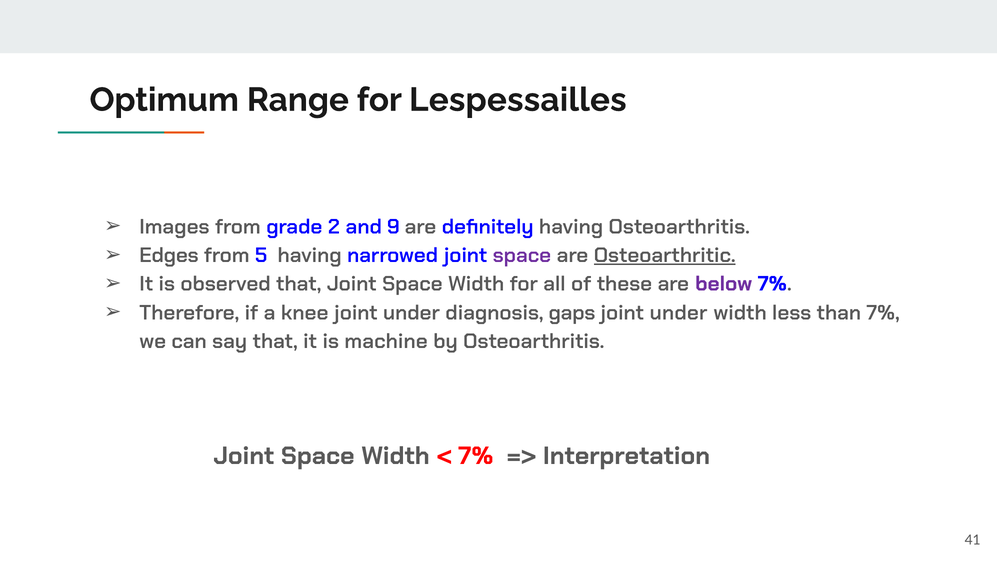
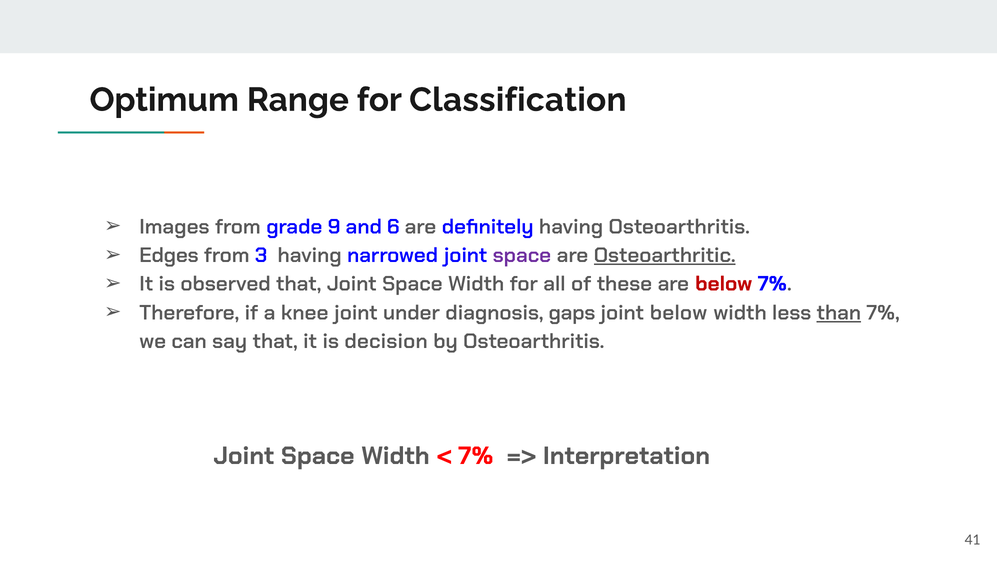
Lespessailles: Lespessailles -> Classification
2: 2 -> 9
9: 9 -> 6
5: 5 -> 3
below at (724, 284) colour: purple -> red
under at (679, 313): under -> below
than underline: none -> present
machine: machine -> decision
